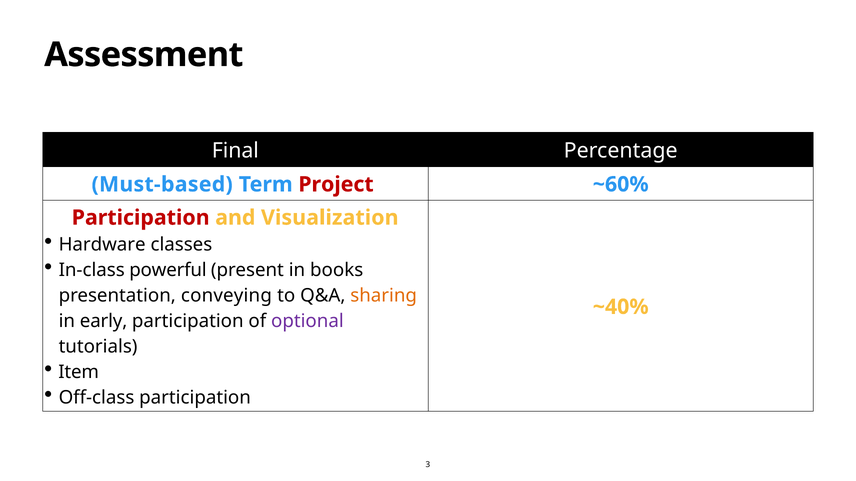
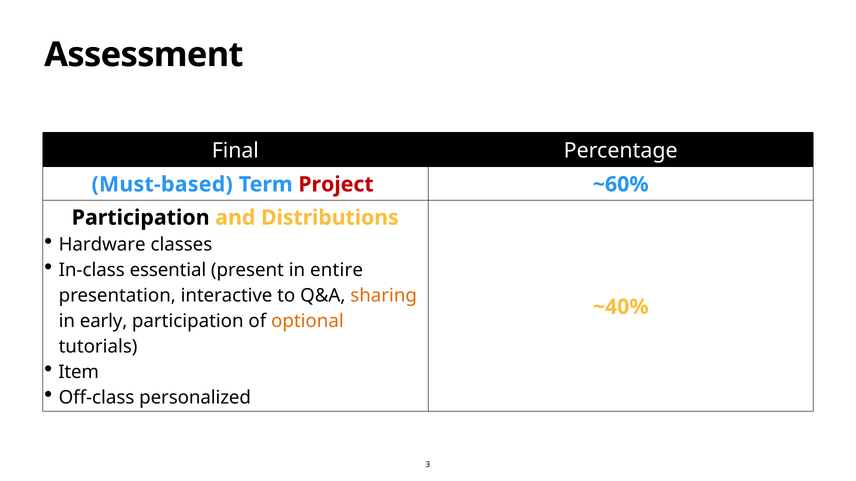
Participation at (141, 218) colour: red -> black
Visualization: Visualization -> Distributions
powerful: powerful -> essential
books: books -> entire
conveying: conveying -> interactive
optional colour: purple -> orange
Off-class participation: participation -> personalized
